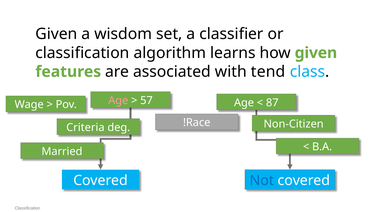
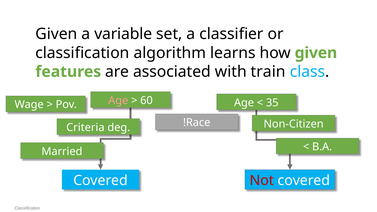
wisdom: wisdom -> variable
tend: tend -> train
57: 57 -> 60
87: 87 -> 35
Not colour: blue -> red
